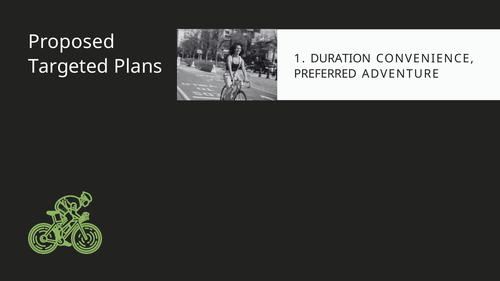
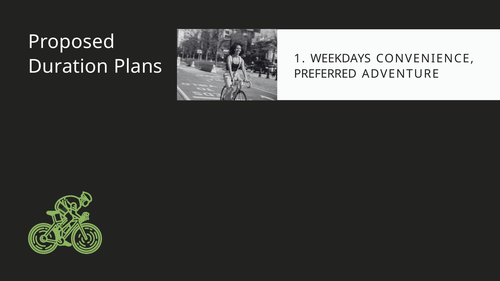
DURATION: DURATION -> WEEKDAYS
Targeted: Targeted -> Duration
